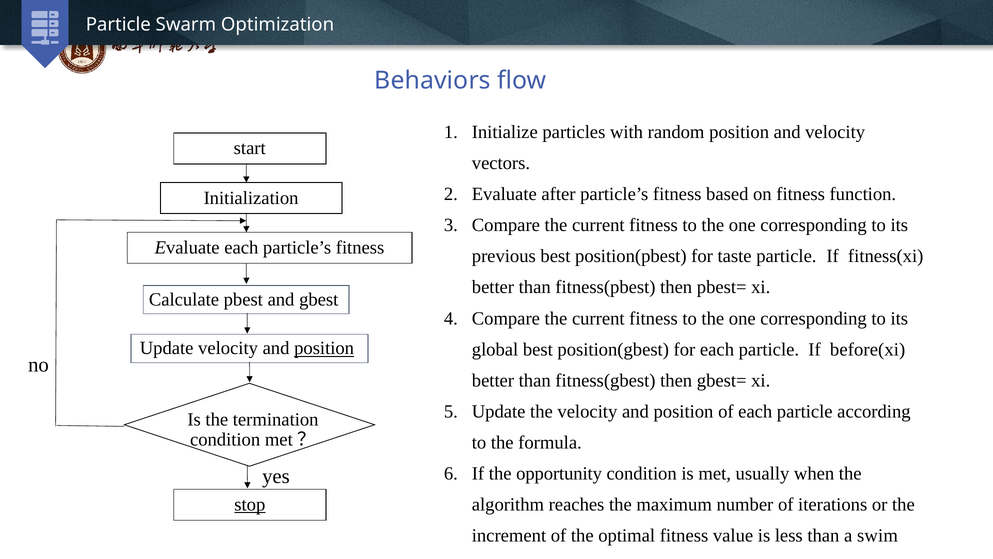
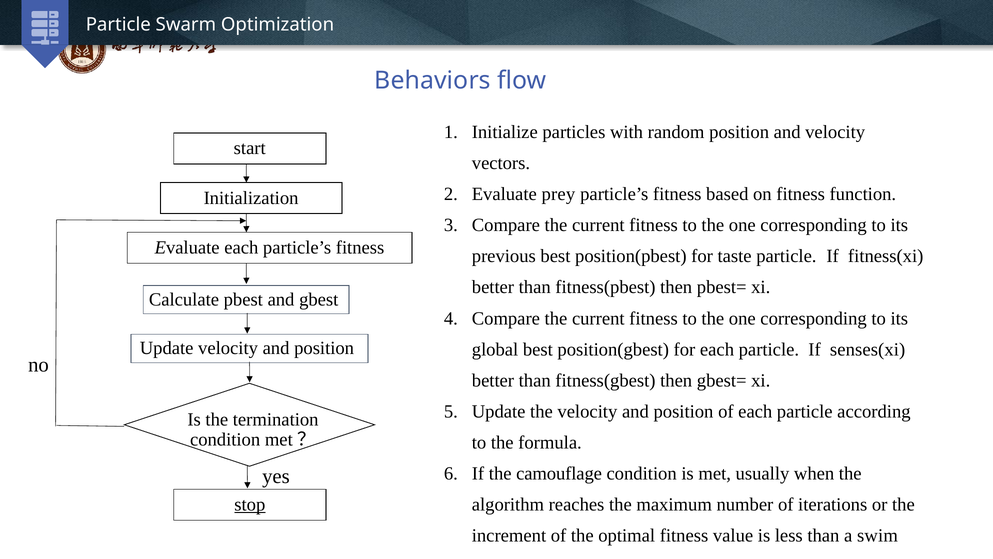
after: after -> prey
position at (324, 348) underline: present -> none
before(xi: before(xi -> senses(xi
opportunity: opportunity -> camouflage
